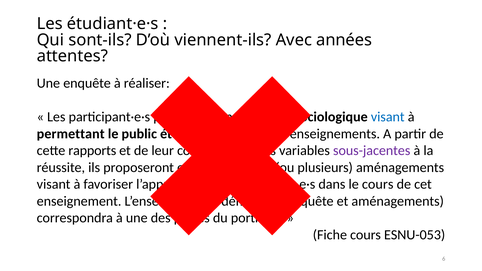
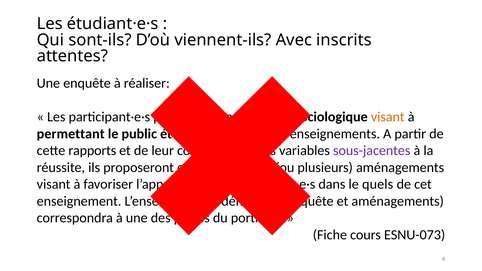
années: années -> inscrits
visant at (388, 117) colour: blue -> orange
le cours: cours -> quels
ESNU-053: ESNU-053 -> ESNU-073
